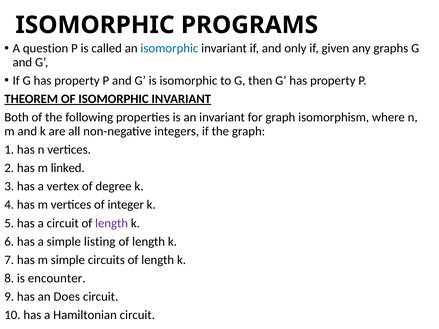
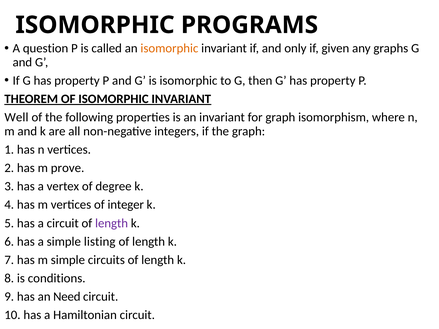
isomorphic at (169, 48) colour: blue -> orange
Both: Both -> Well
linked: linked -> prove
encounter: encounter -> conditions
Does: Does -> Need
